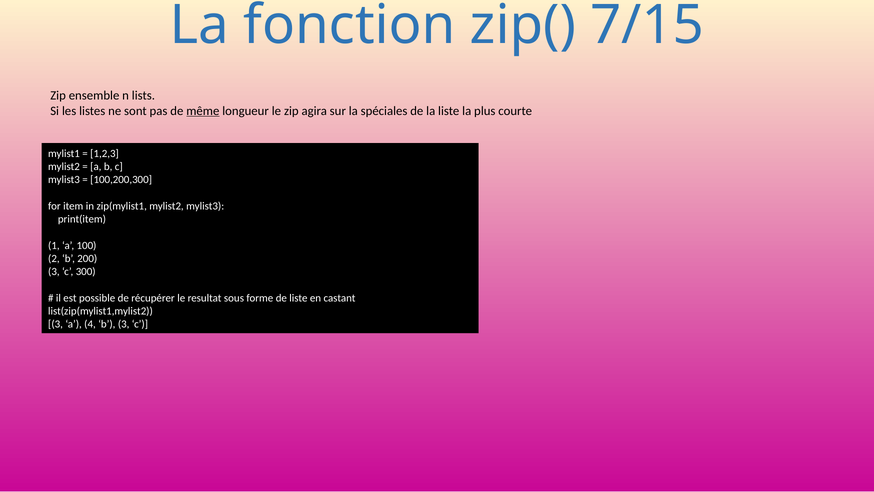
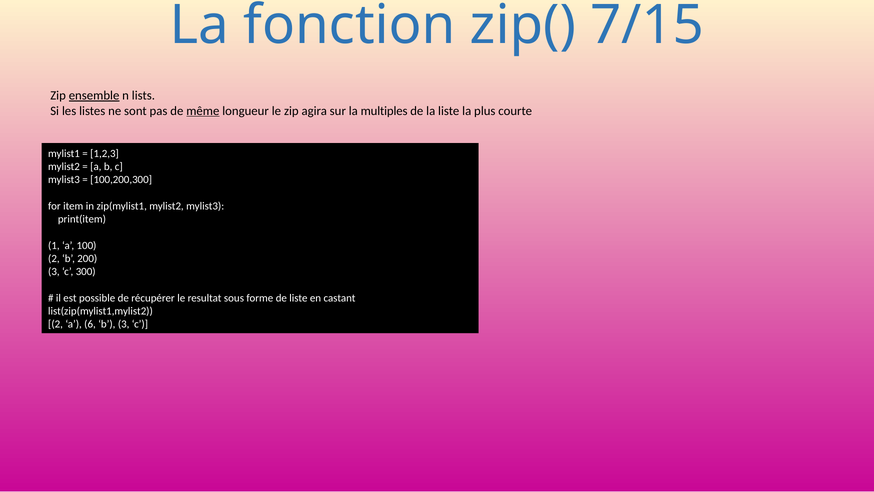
ensemble underline: none -> present
spéciales: spéciales -> multiples
3 at (56, 324): 3 -> 2
4: 4 -> 6
